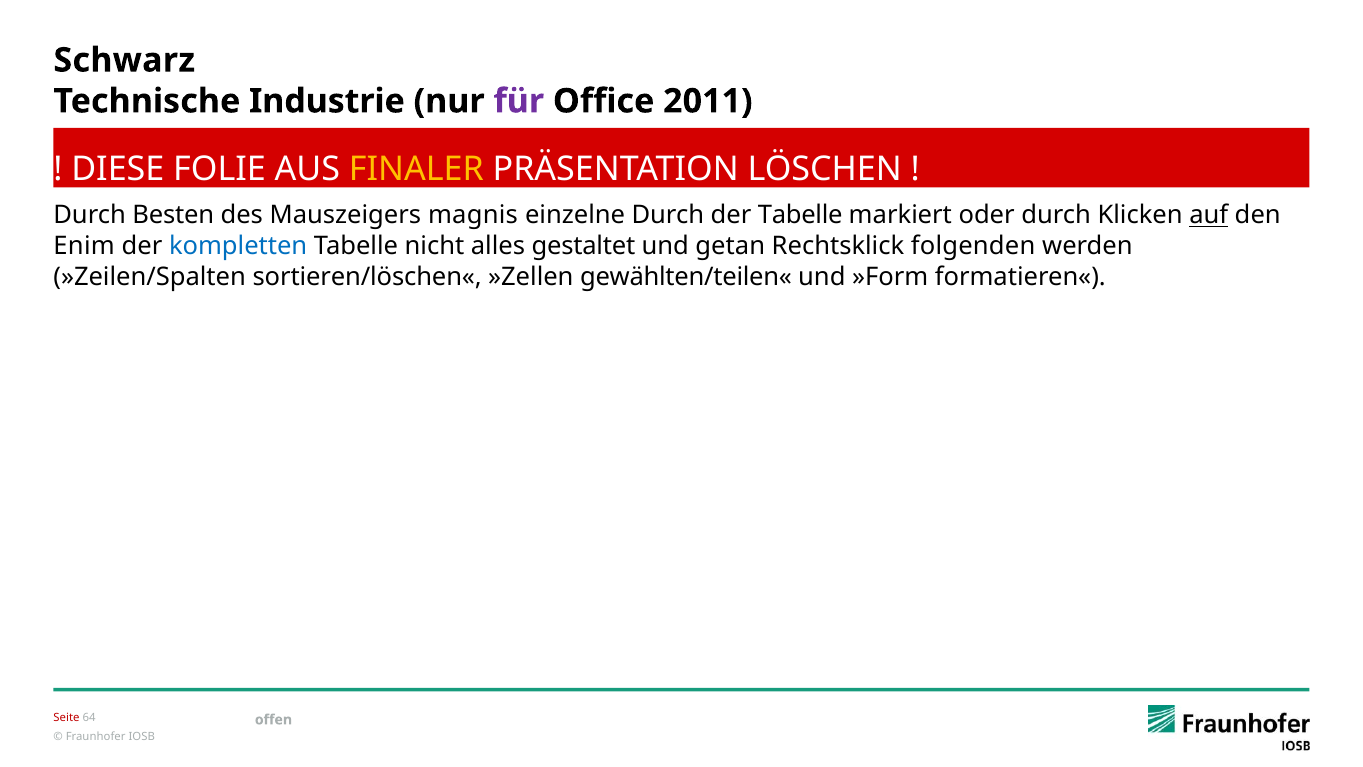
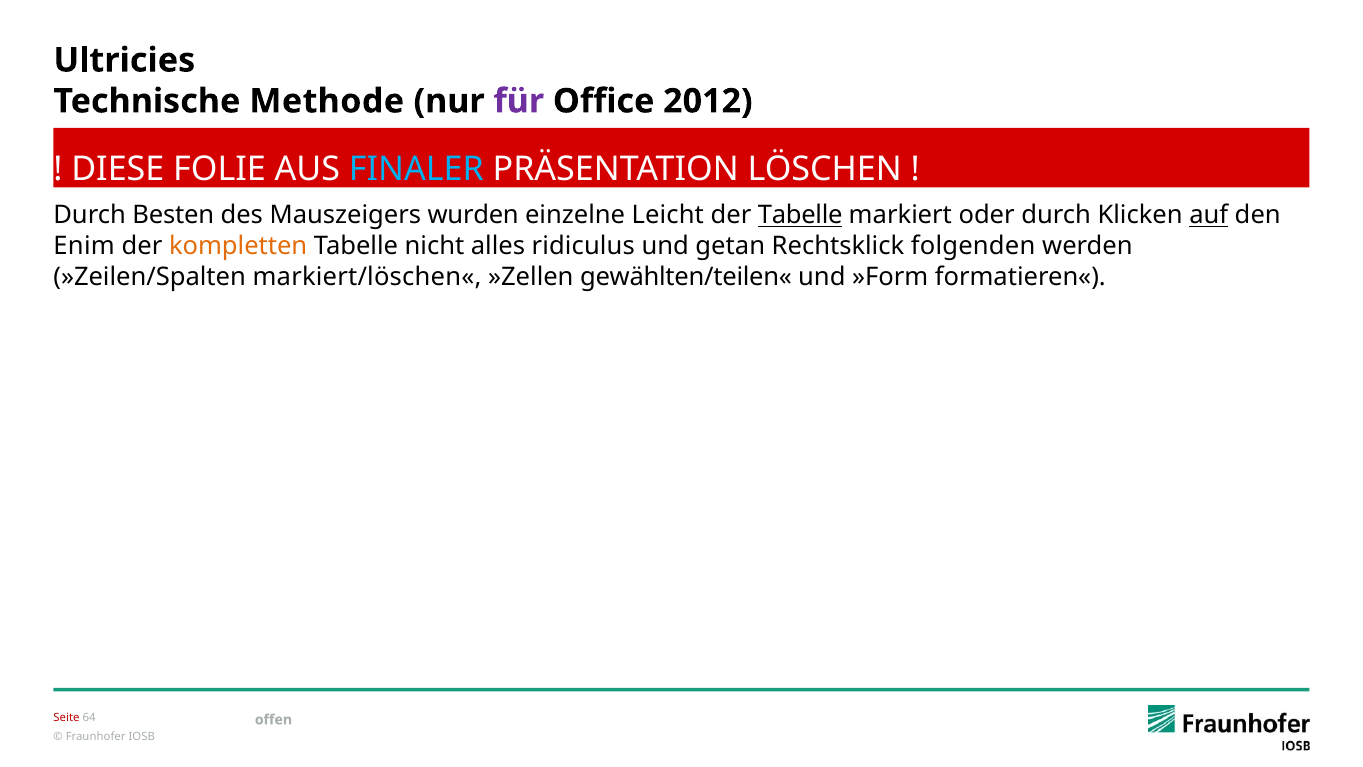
Schwarz: Schwarz -> Ultricies
Industrie: Industrie -> Methode
2011: 2011 -> 2012
FINALER colour: yellow -> light blue
magnis: magnis -> wurden
einzelne Durch: Durch -> Leicht
Tabelle at (800, 215) underline: none -> present
kompletten colour: blue -> orange
gestaltet: gestaltet -> ridiculus
sortieren/löschen«: sortieren/löschen« -> markiert/löschen«
